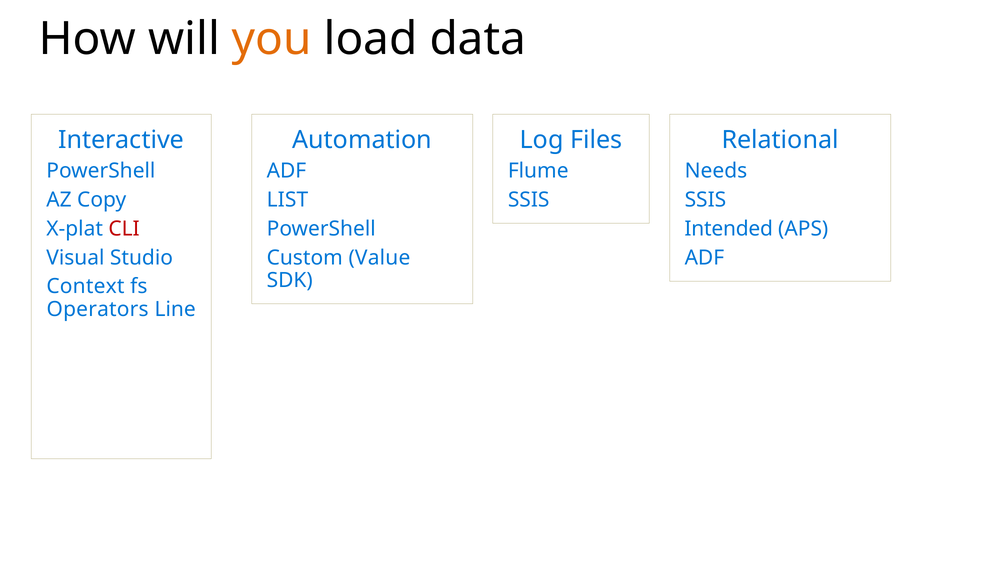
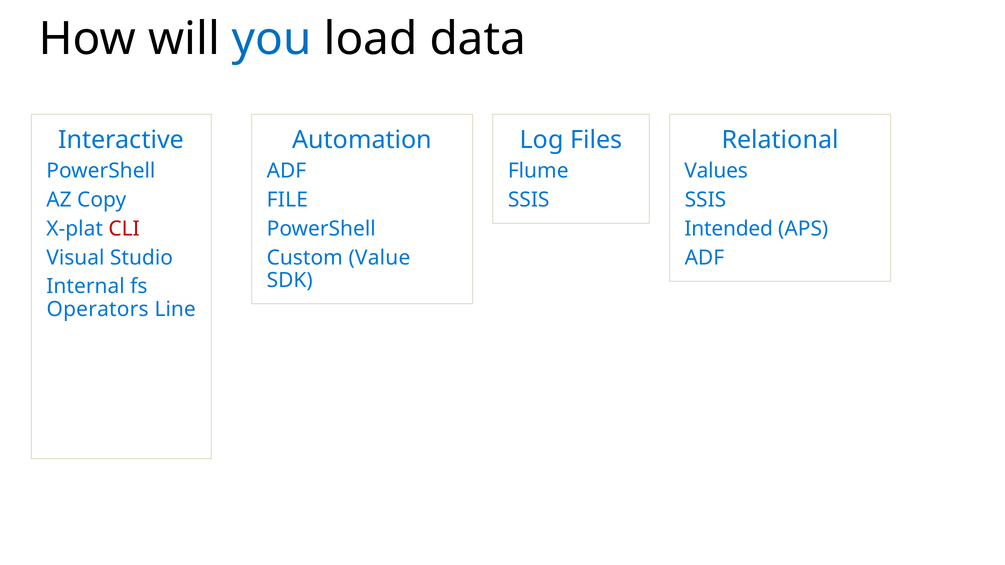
you colour: orange -> blue
Needs: Needs -> Values
LIST: LIST -> FILE
Context: Context -> Internal
